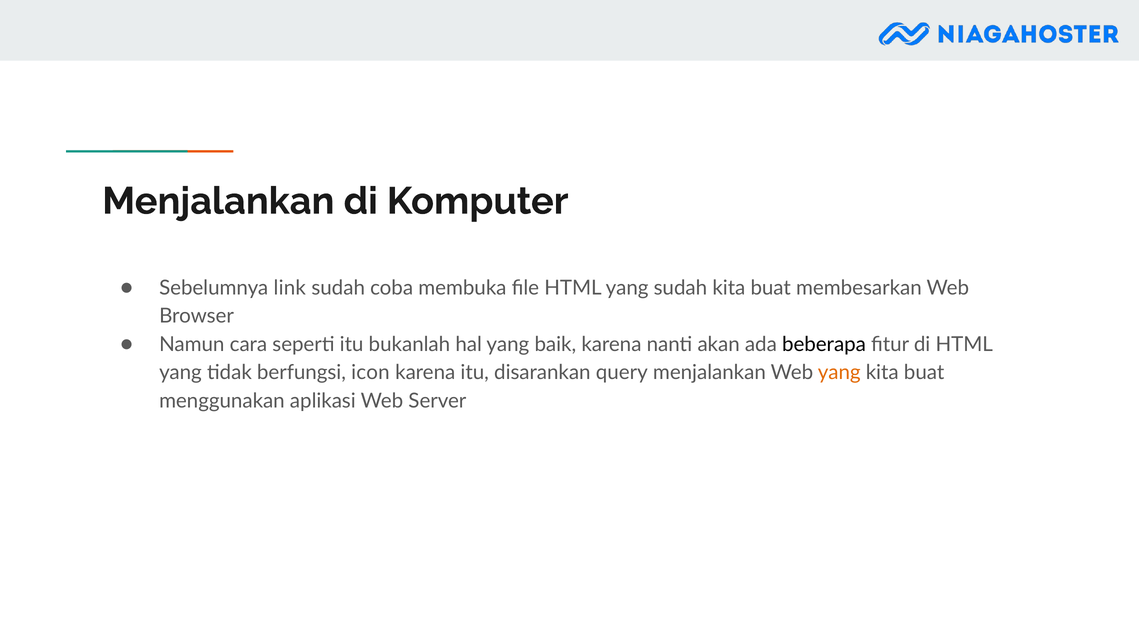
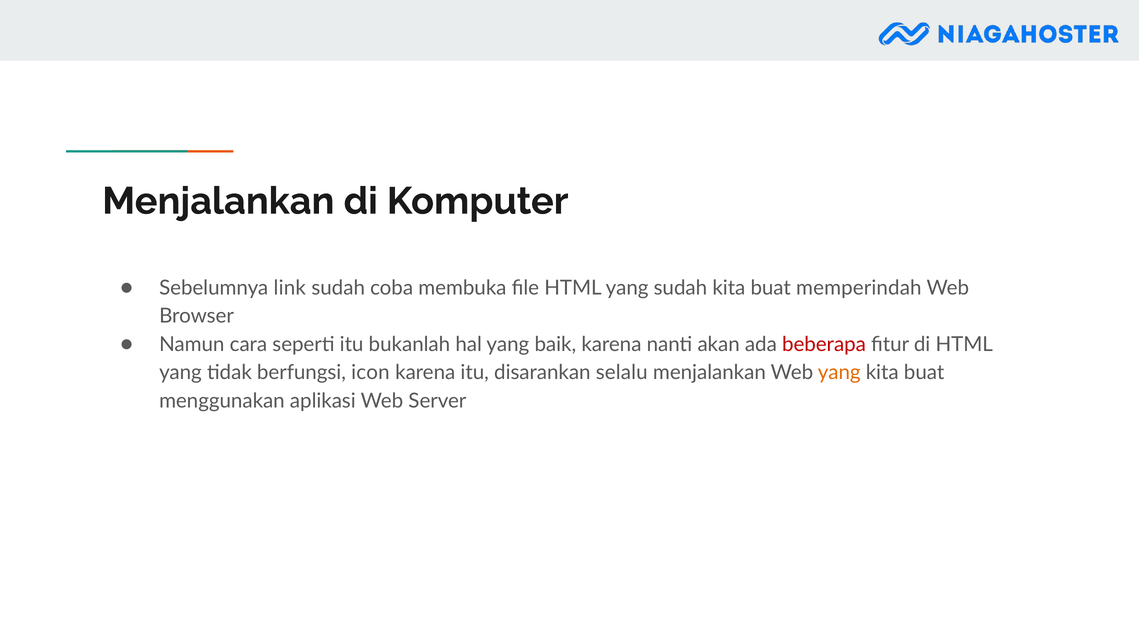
membesarkan: membesarkan -> memperindah
beberapa colour: black -> red
query: query -> selalu
